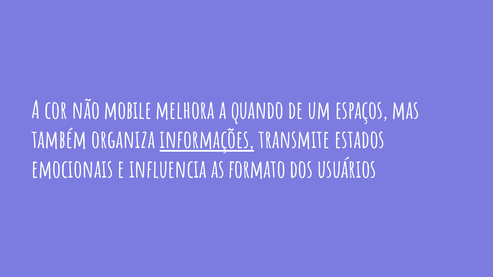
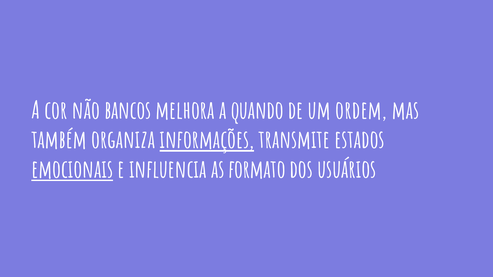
mobile: mobile -> bancos
espaços: espaços -> ordem
emocionais underline: none -> present
